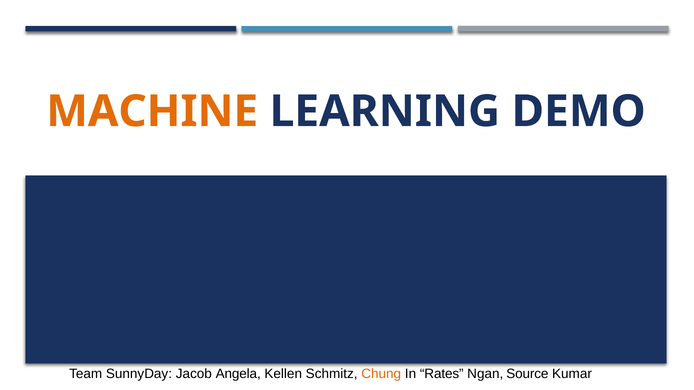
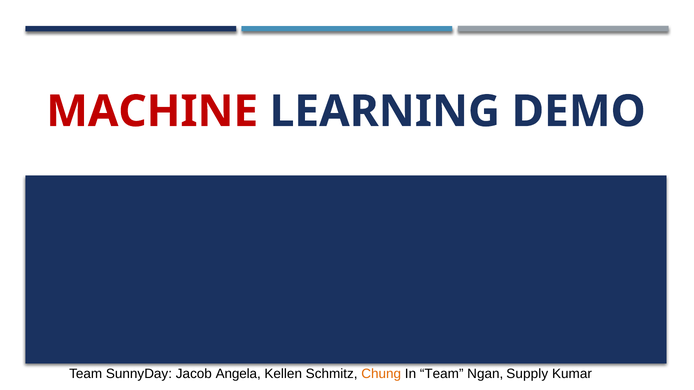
MACHINE colour: orange -> red
In Rates: Rates -> Team
Source: Source -> Supply
